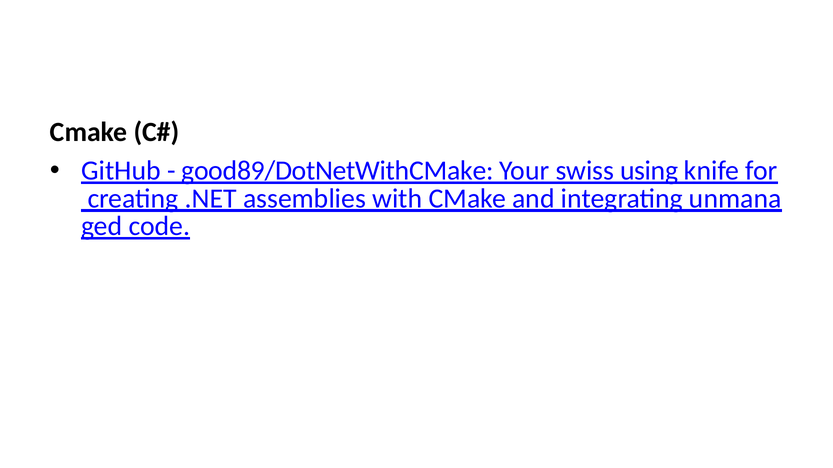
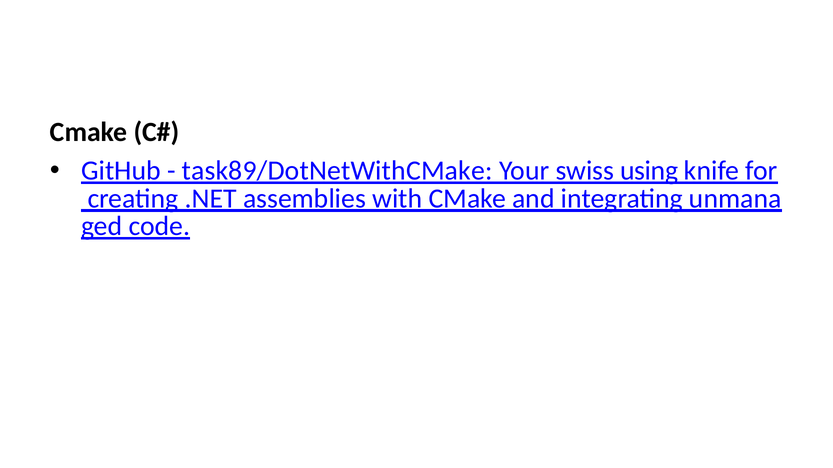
good89/DotNetWithCMake: good89/DotNetWithCMake -> task89/DotNetWithCMake
